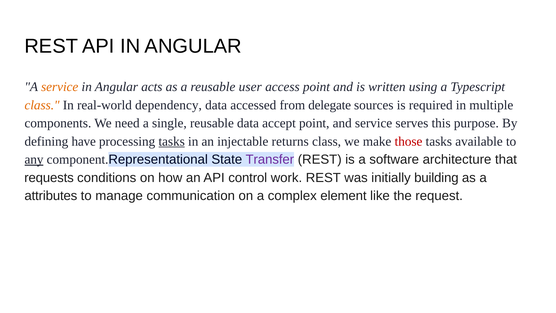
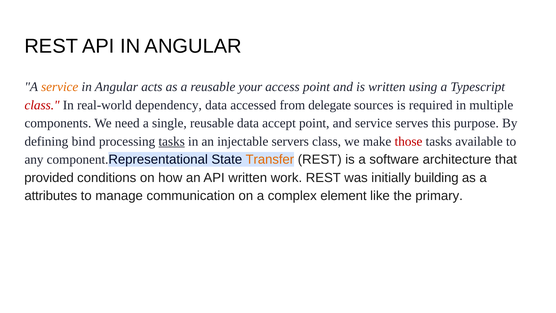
user: user -> your
class at (42, 105) colour: orange -> red
have: have -> bind
returns: returns -> servers
any underline: present -> none
Transfer colour: purple -> orange
requests: requests -> provided
API control: control -> written
request: request -> primary
